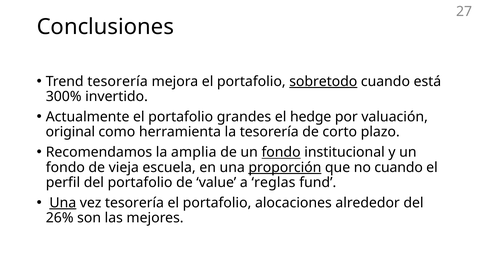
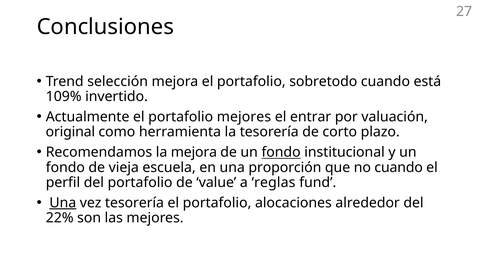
Trend tesorería: tesorería -> selección
sobretodo underline: present -> none
300%: 300% -> 109%
portafolio grandes: grandes -> mejores
hedge: hedge -> entrar
la amplia: amplia -> mejora
proporción underline: present -> none
26%: 26% -> 22%
